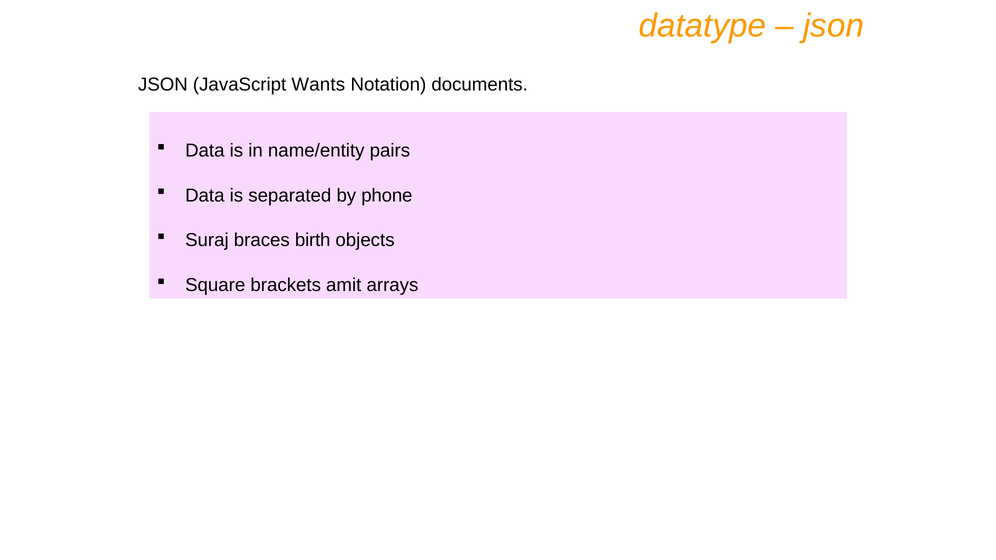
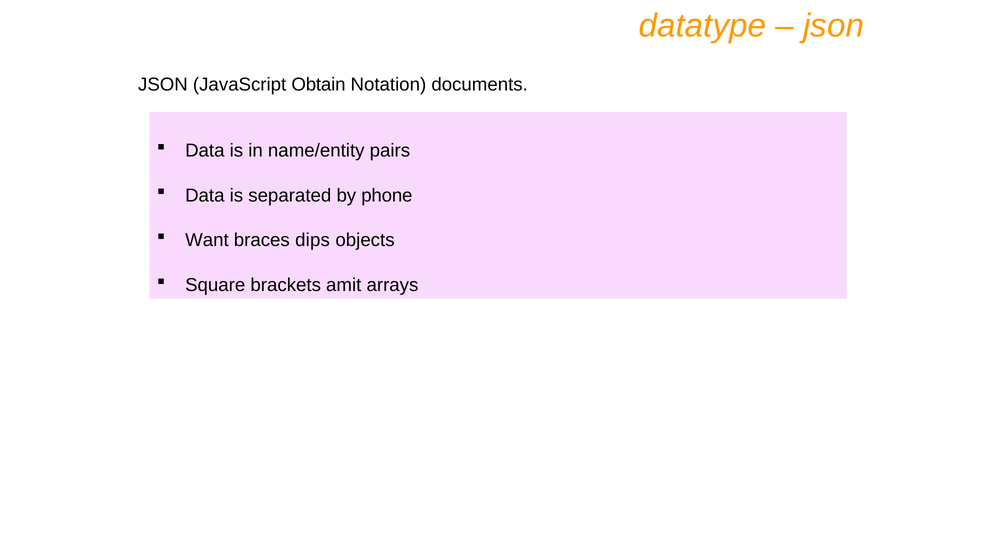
Wants: Wants -> Obtain
Suraj: Suraj -> Want
birth: birth -> dips
